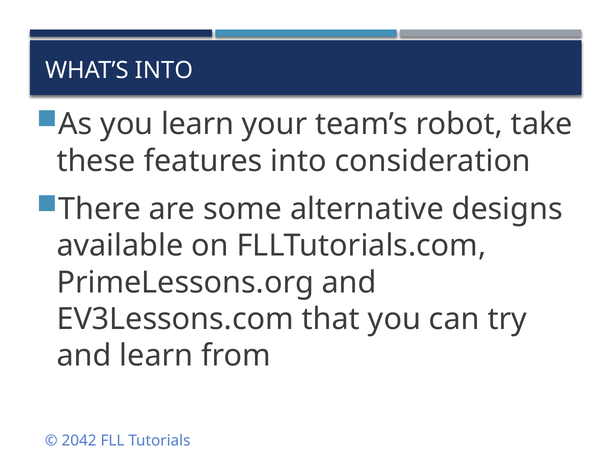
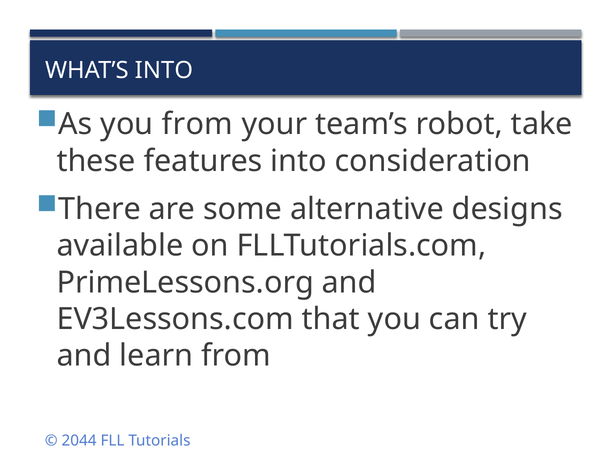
you learn: learn -> from
2042: 2042 -> 2044
